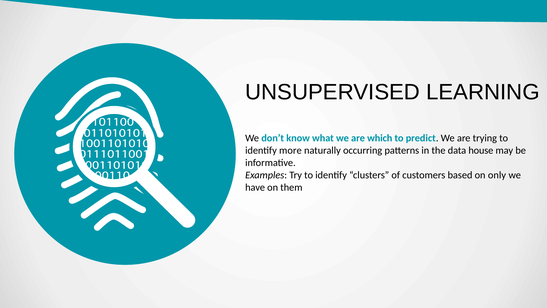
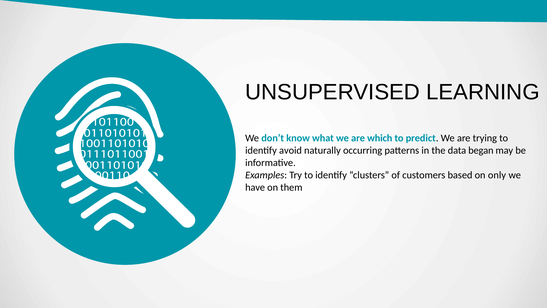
more: more -> avoid
house: house -> began
